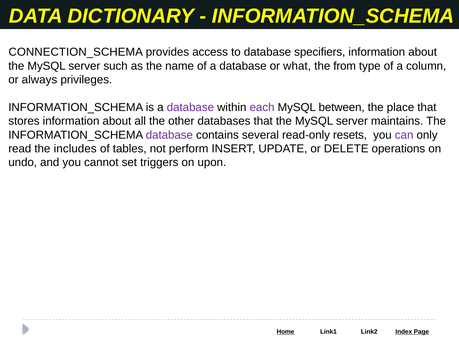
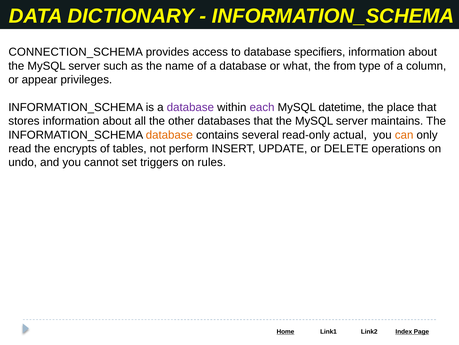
always: always -> appear
between: between -> datetime
database at (169, 135) colour: purple -> orange
resets: resets -> actual
can colour: purple -> orange
includes: includes -> encrypts
upon: upon -> rules
